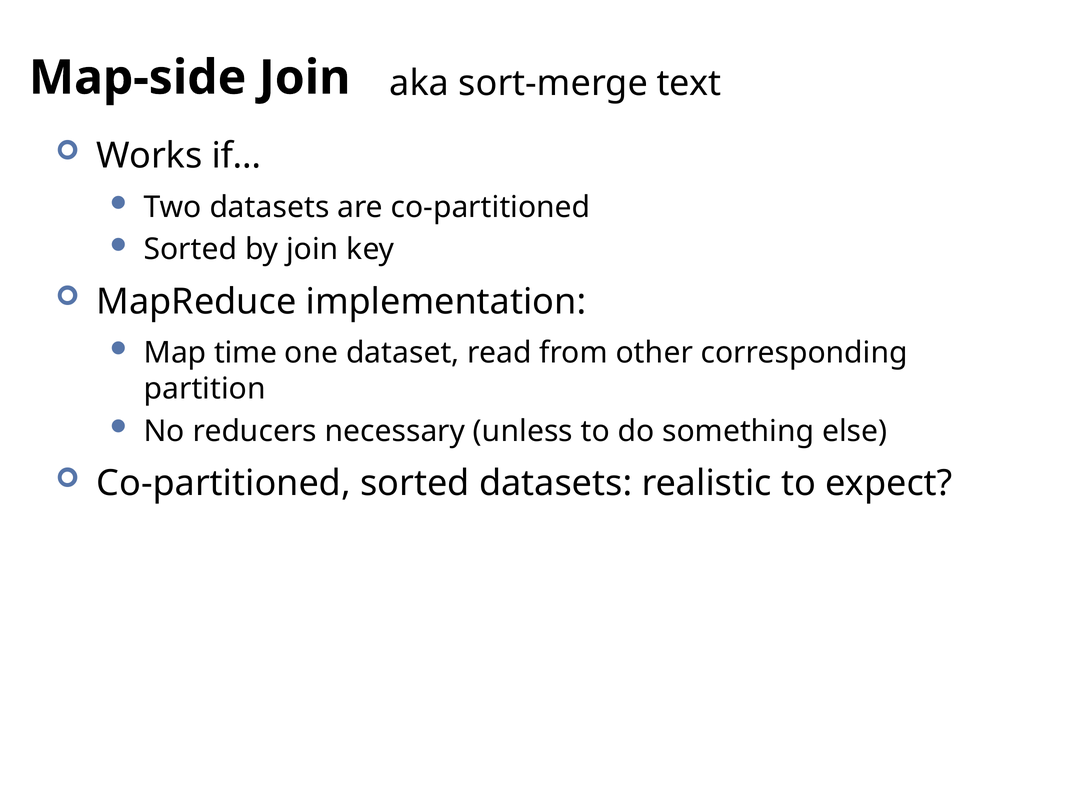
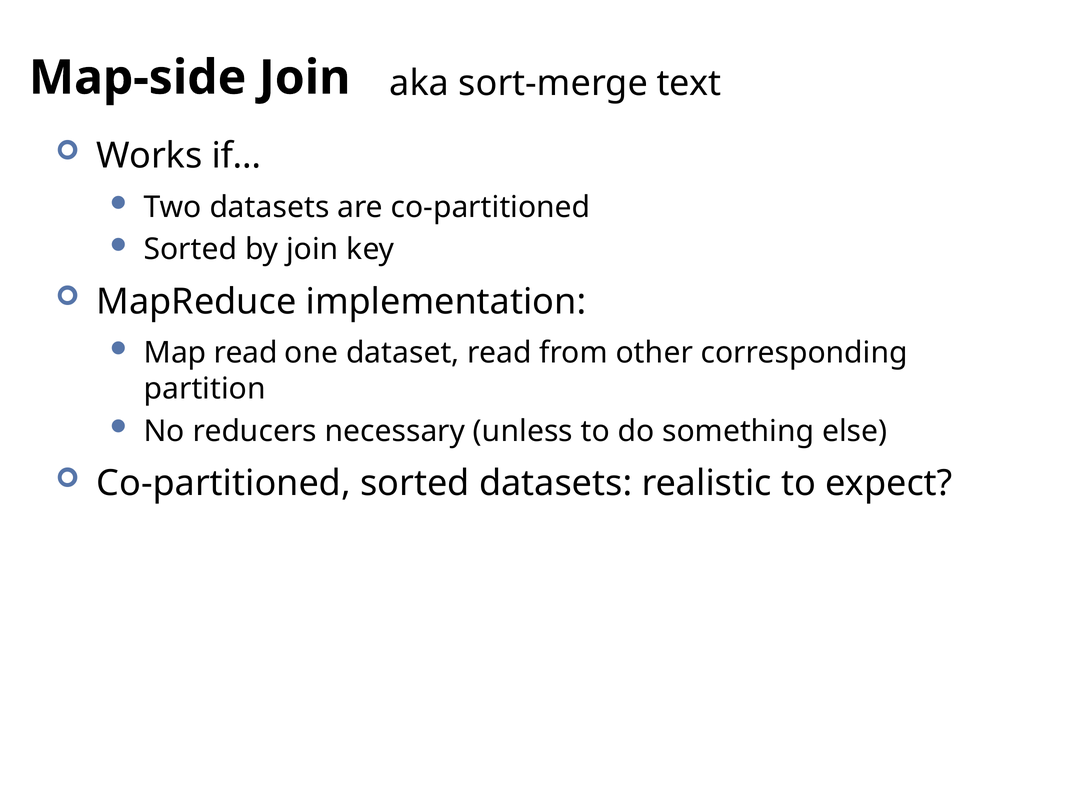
Map time: time -> read
